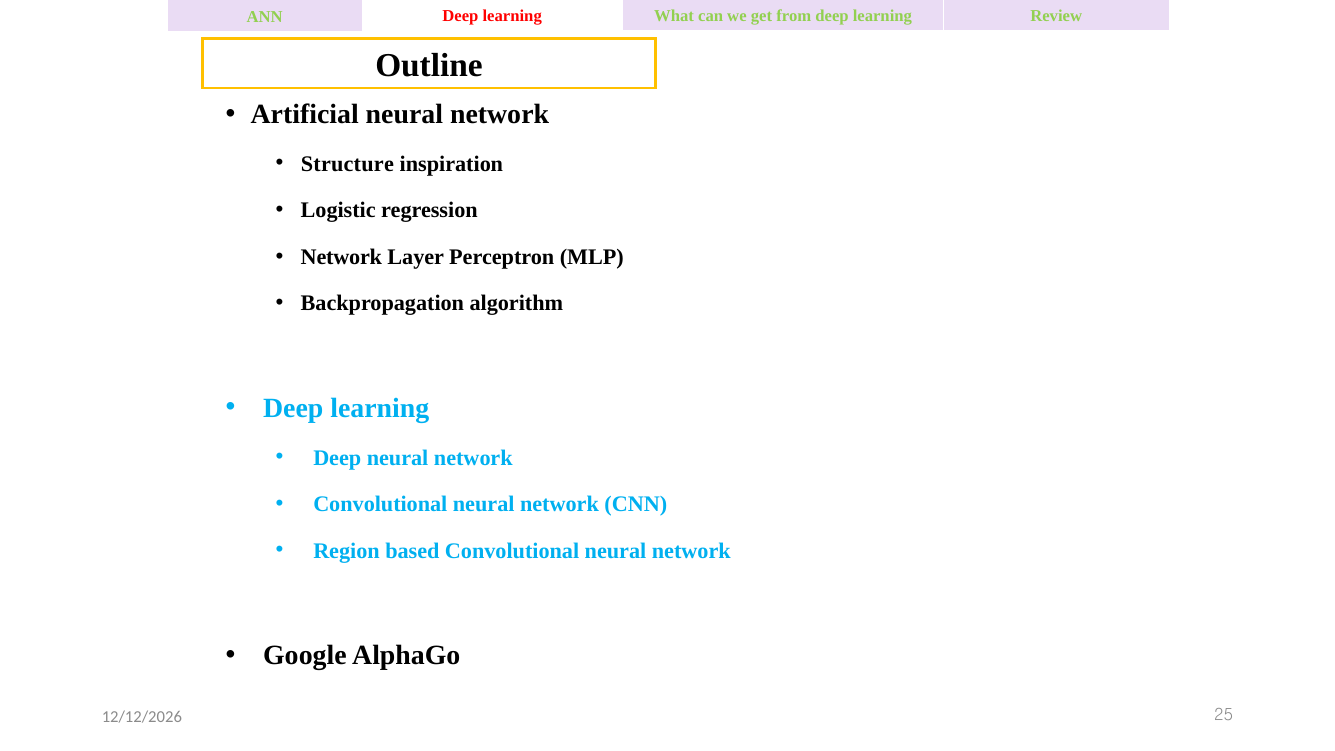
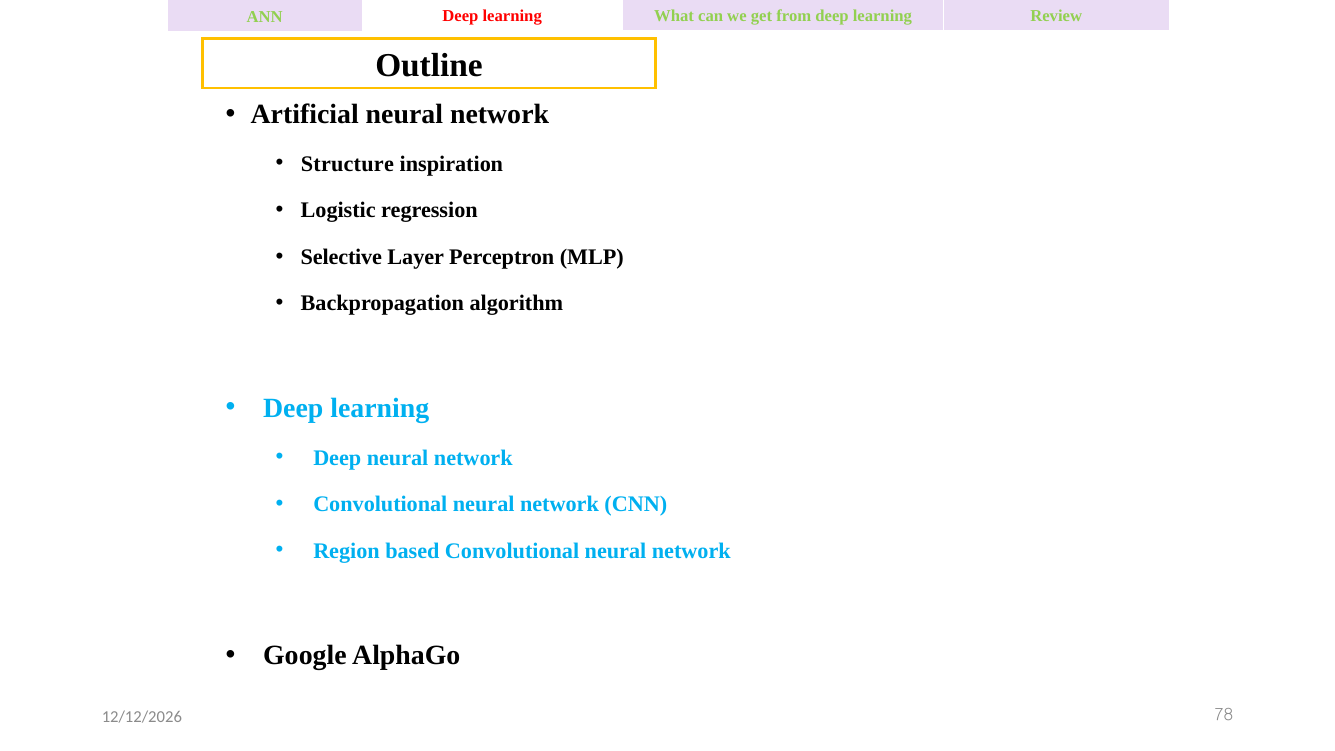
Network at (341, 257): Network -> Selective
25: 25 -> 78
